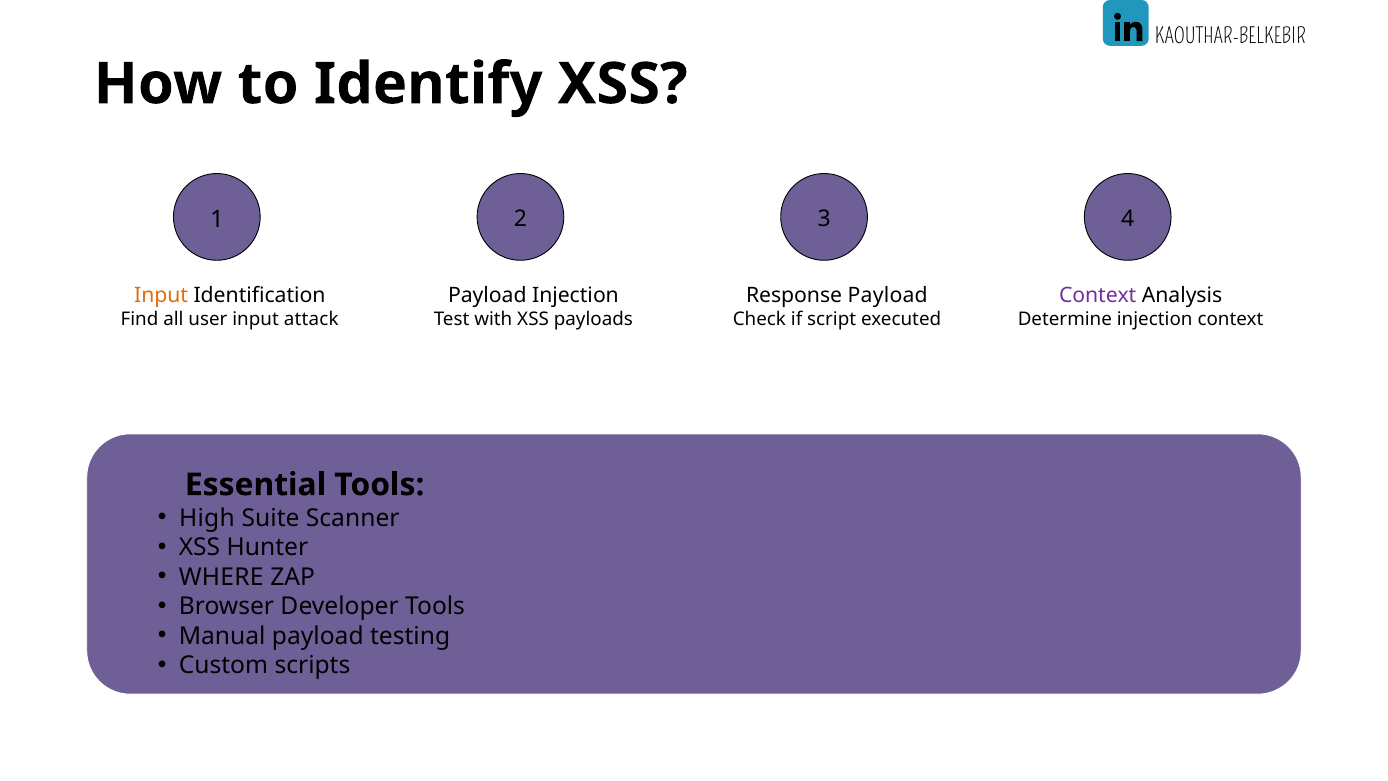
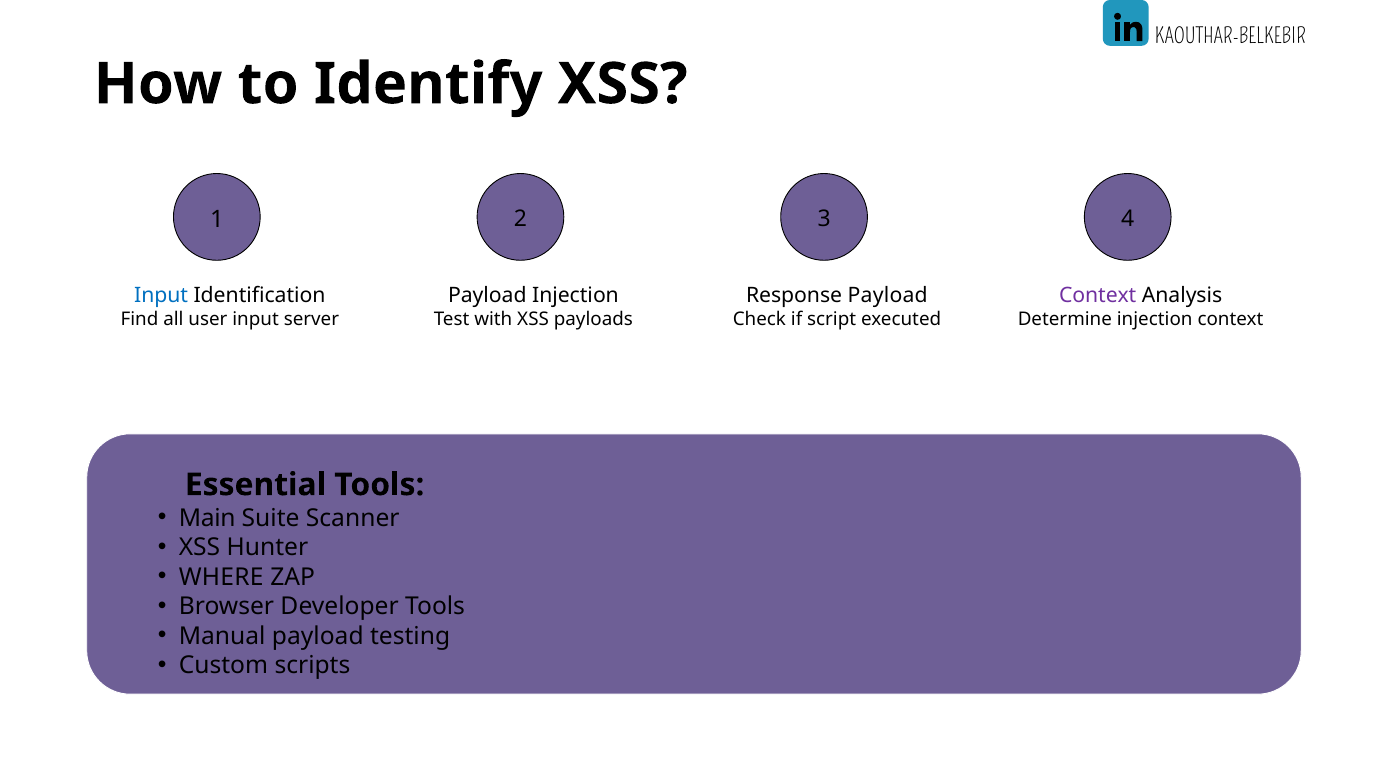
Input at (161, 295) colour: orange -> blue
attack: attack -> server
High: High -> Main
